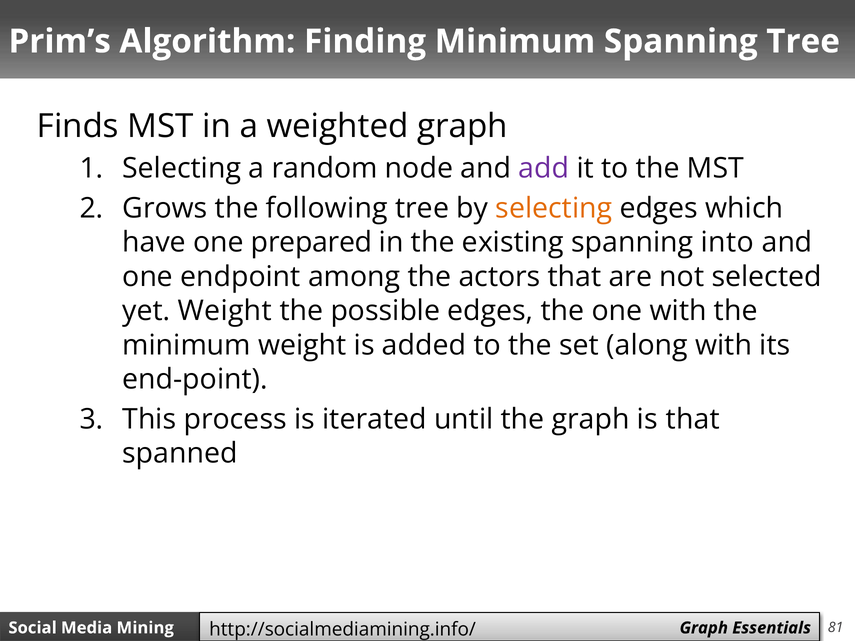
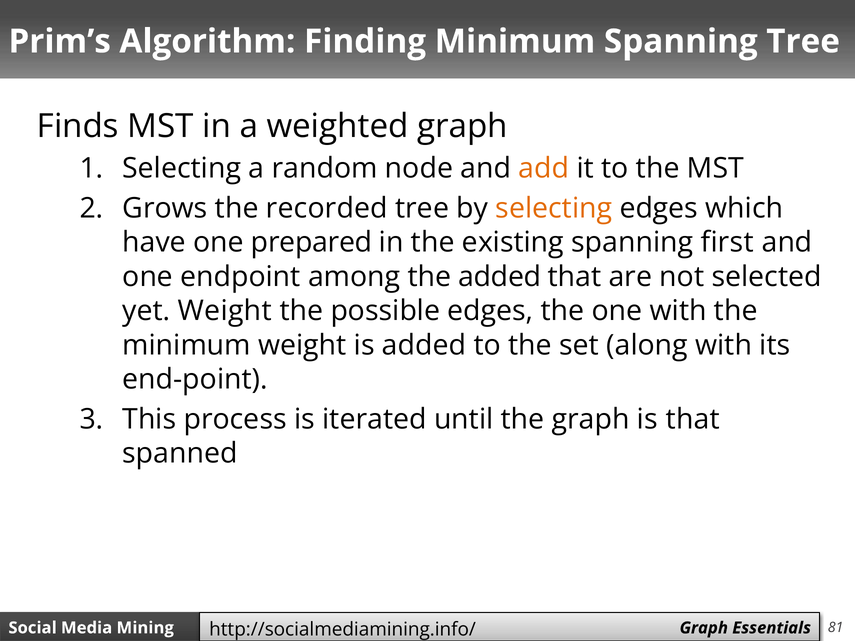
add colour: purple -> orange
following: following -> recorded
into: into -> first
the actors: actors -> added
